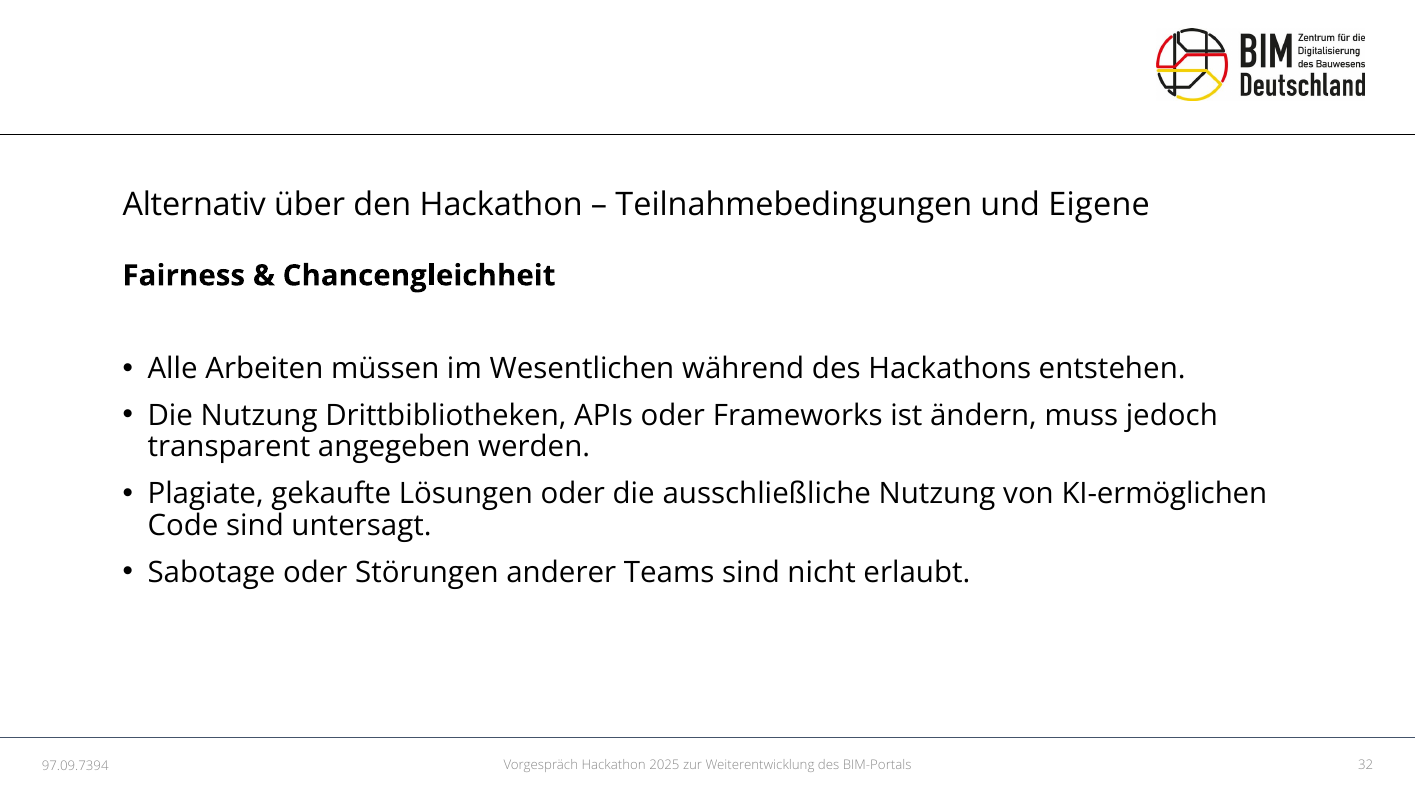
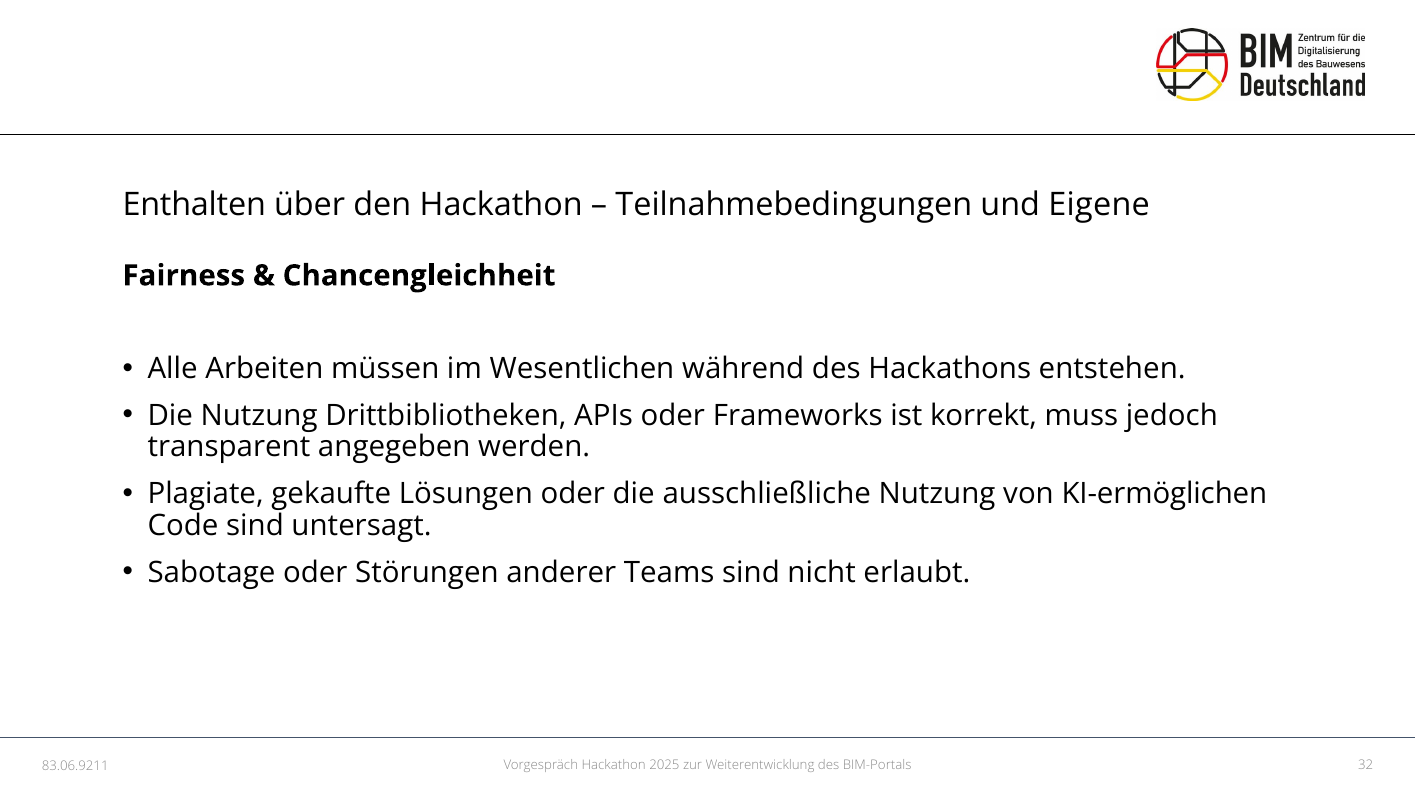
Alternativ: Alternativ -> Enthalten
ändern: ändern -> korrekt
97.09.7394: 97.09.7394 -> 83.06.9211
